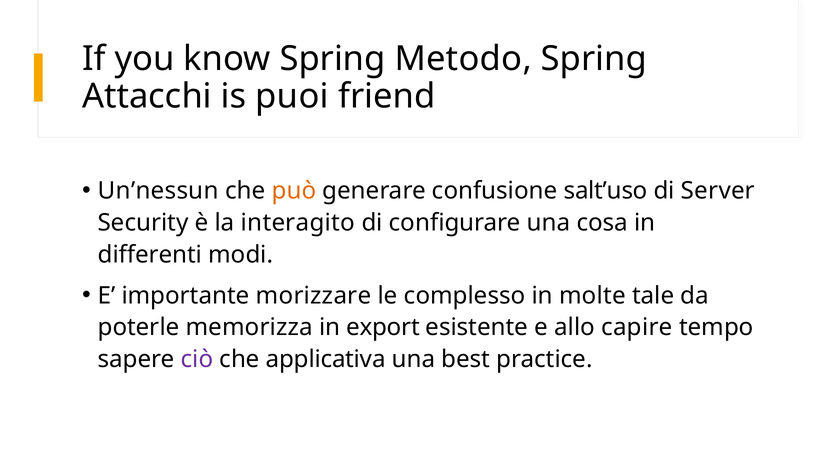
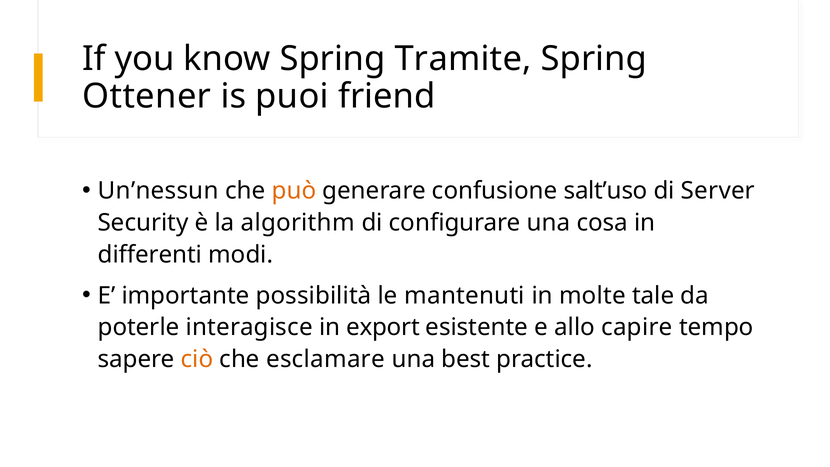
Metodo: Metodo -> Tramite
Attacchi: Attacchi -> Ottener
interagito: interagito -> algorithm
morizzare: morizzare -> possibilità
complesso: complesso -> mantenuti
memorizza: memorizza -> interagisce
ciò colour: purple -> orange
applicativa: applicativa -> esclamare
